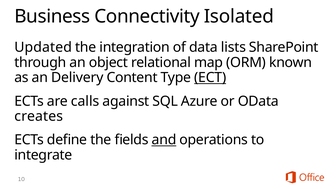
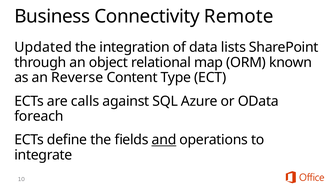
Isolated: Isolated -> Remote
Delivery: Delivery -> Reverse
ECT underline: present -> none
creates: creates -> foreach
